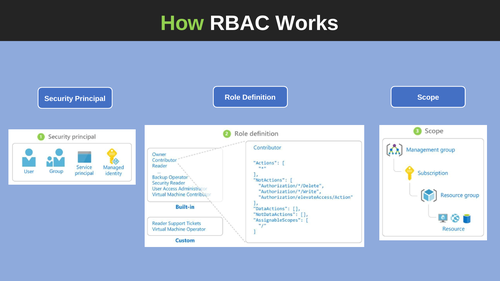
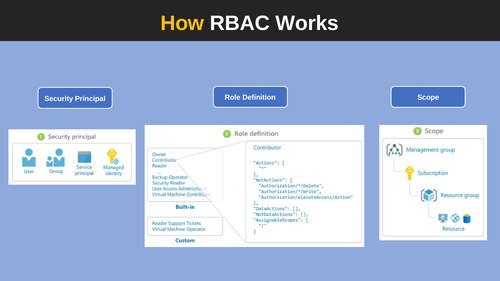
How colour: light green -> yellow
